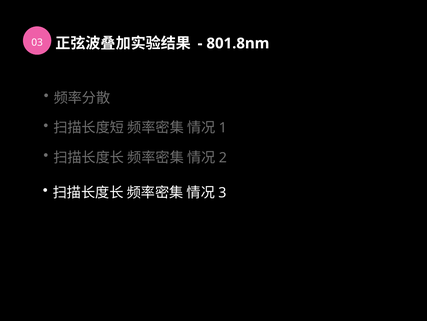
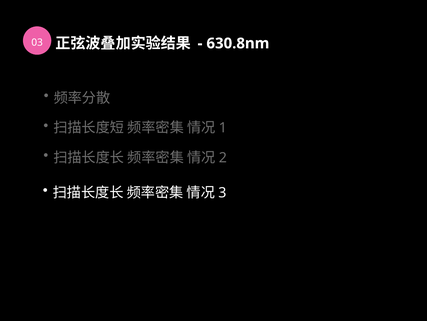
801.8nm: 801.8nm -> 630.8nm
